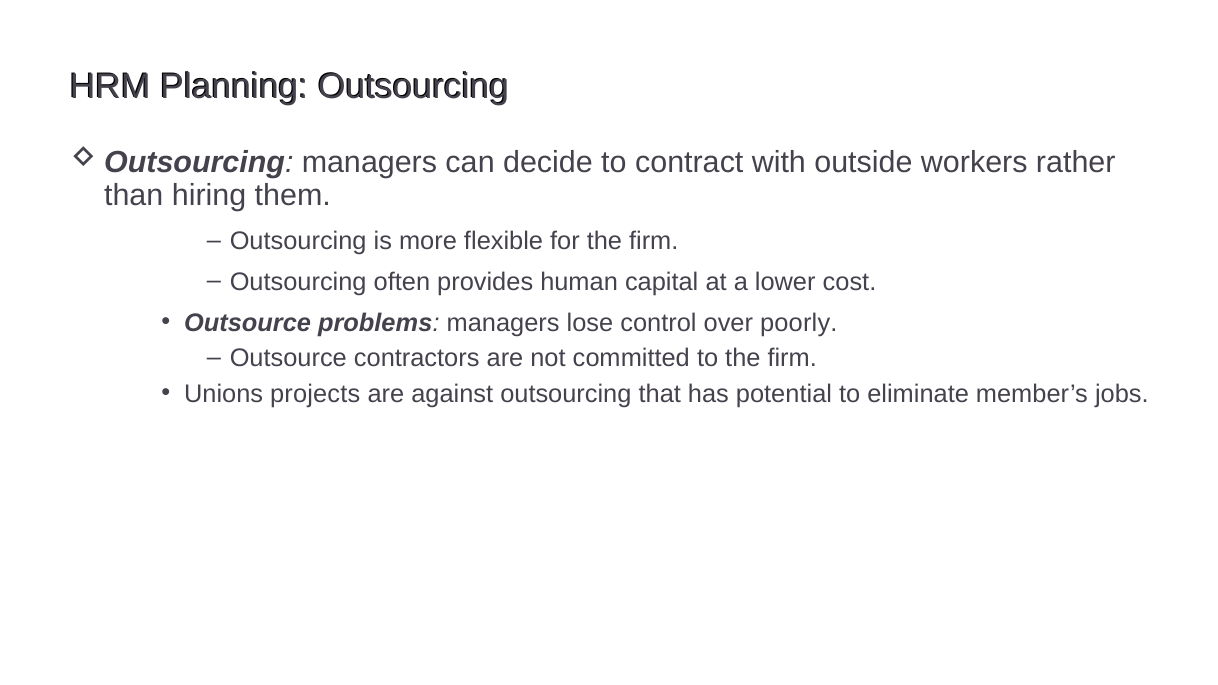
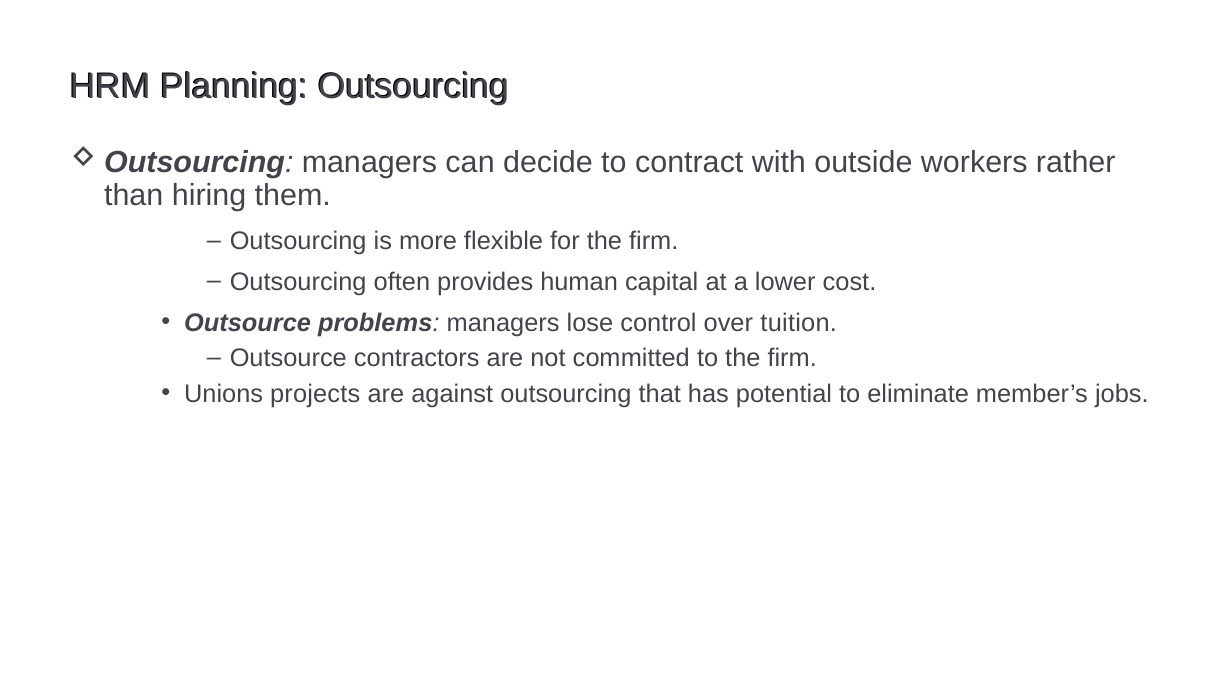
poorly: poorly -> tuition
